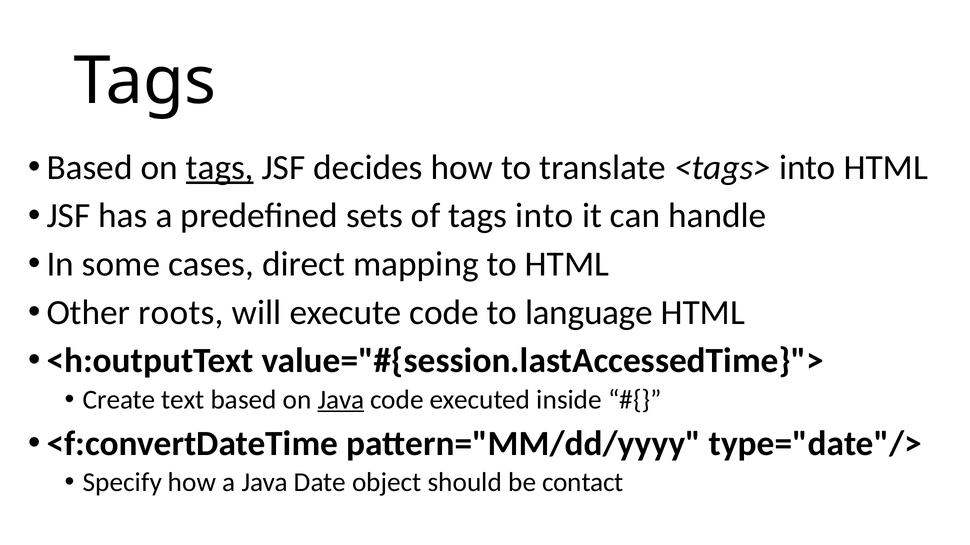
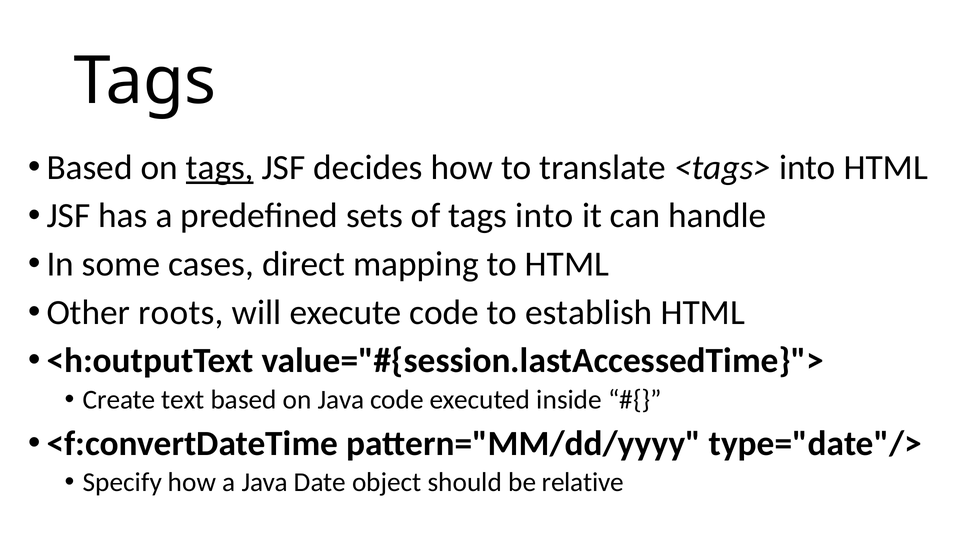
language: language -> establish
Java at (341, 400) underline: present -> none
contact: contact -> relative
